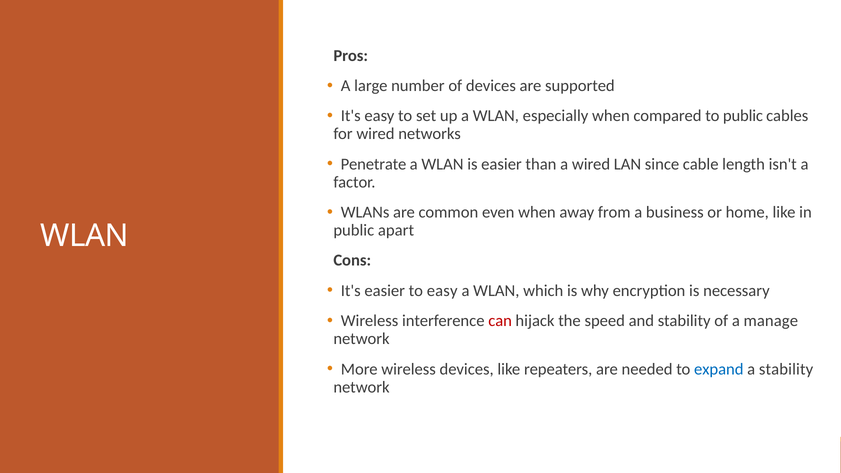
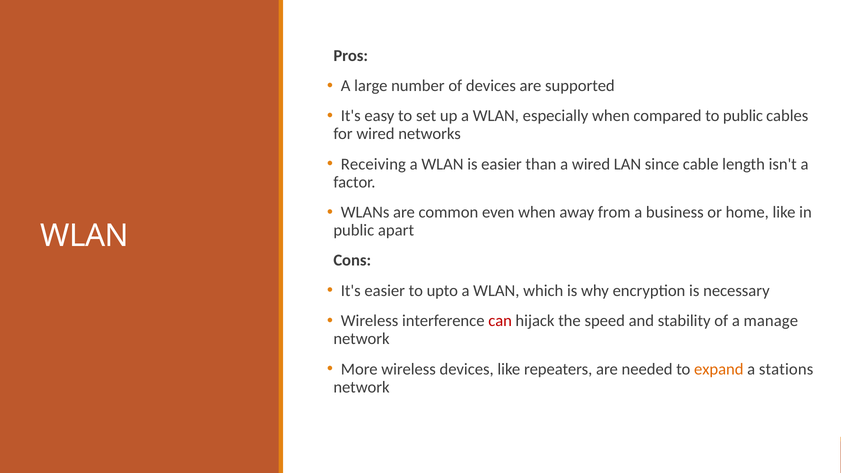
Penetrate: Penetrate -> Receiving
to easy: easy -> upto
expand colour: blue -> orange
a stability: stability -> stations
